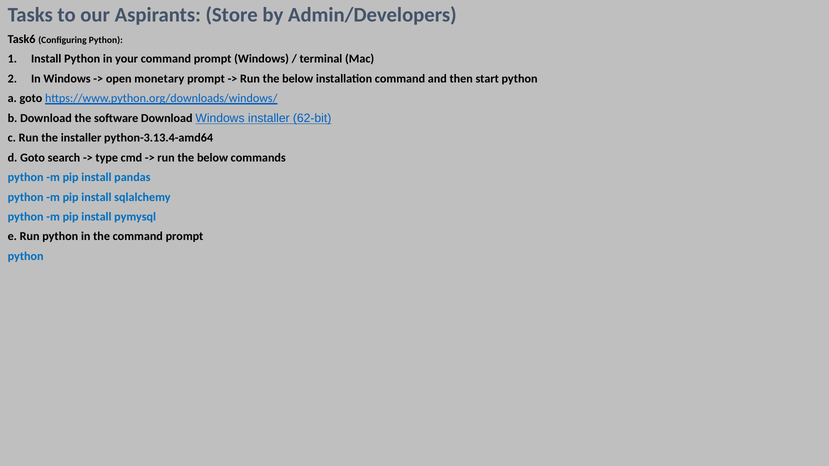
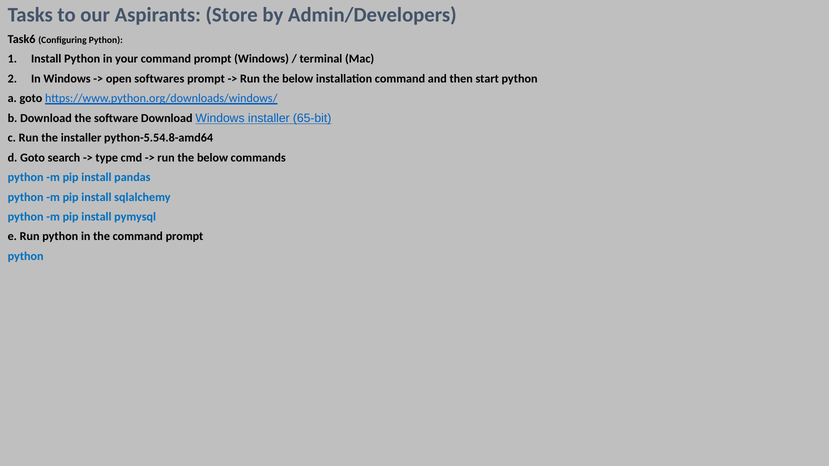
monetary: monetary -> softwares
62-bit: 62-bit -> 65-bit
python-3.13.4-amd64: python-3.13.4-amd64 -> python-5.54.8-amd64
